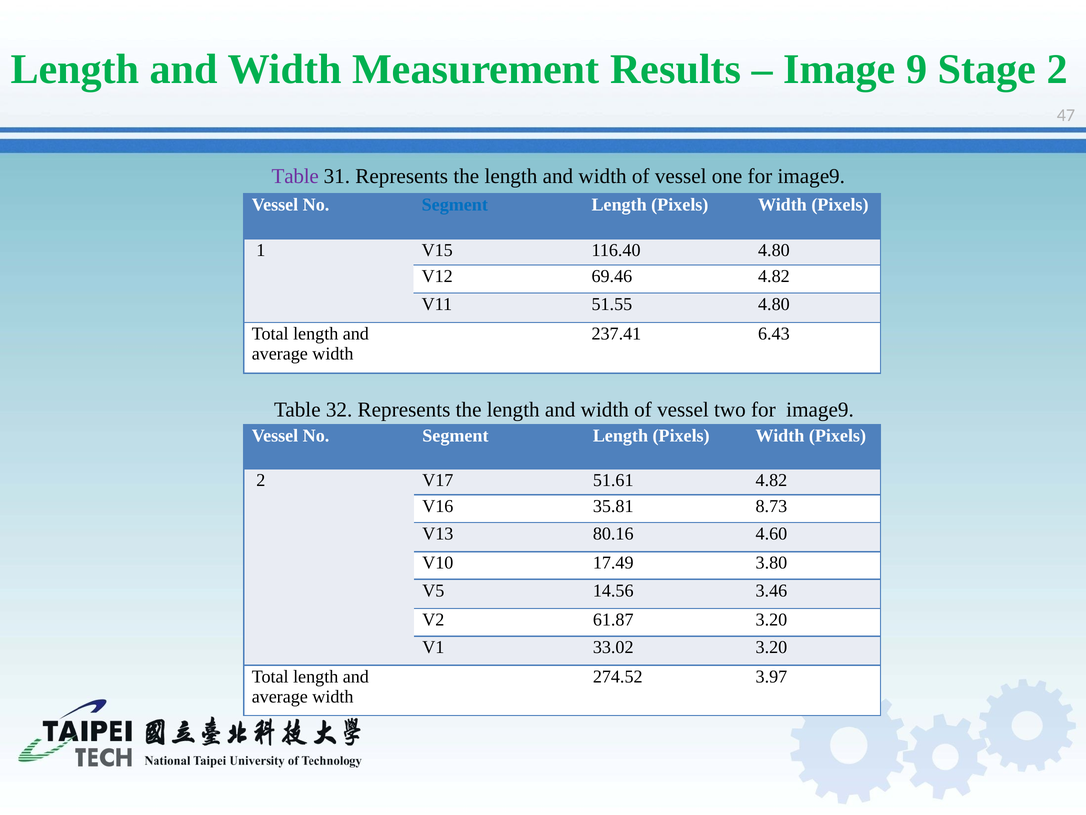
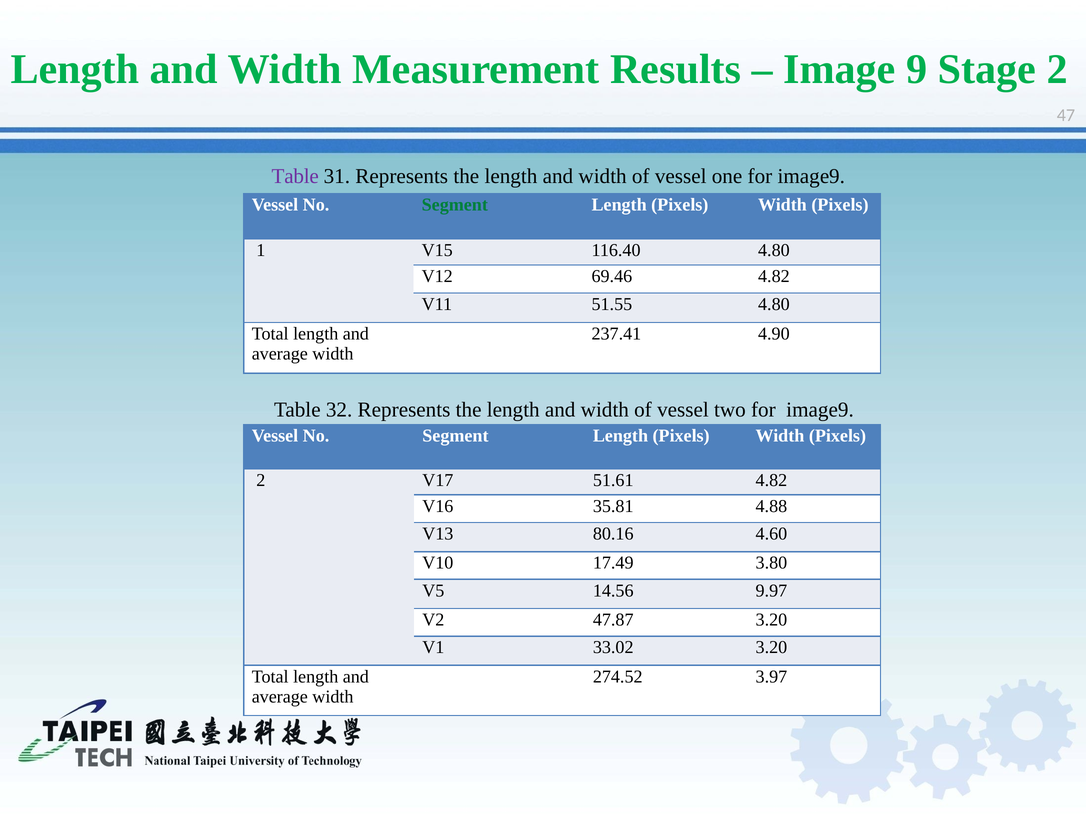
Segment at (455, 205) colour: blue -> green
6.43: 6.43 -> 4.90
8.73: 8.73 -> 4.88
3.46: 3.46 -> 9.97
61.87: 61.87 -> 47.87
